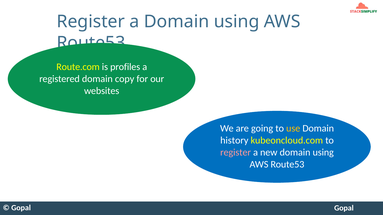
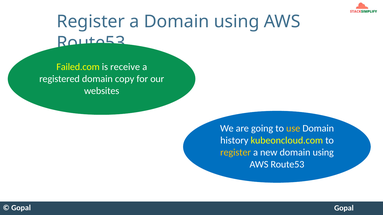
Route.com: Route.com -> Failed.com
profiles: profiles -> receive
register at (236, 153) colour: pink -> yellow
